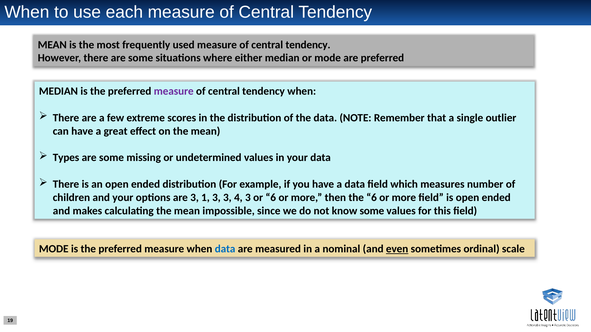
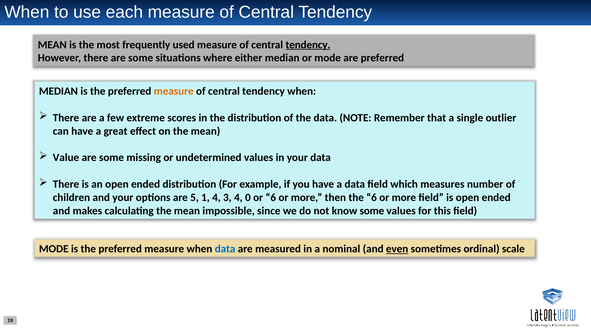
tendency at (308, 45) underline: none -> present
measure at (174, 91) colour: purple -> orange
Types: Types -> Value
are 3: 3 -> 5
1 3: 3 -> 4
4 3: 3 -> 0
